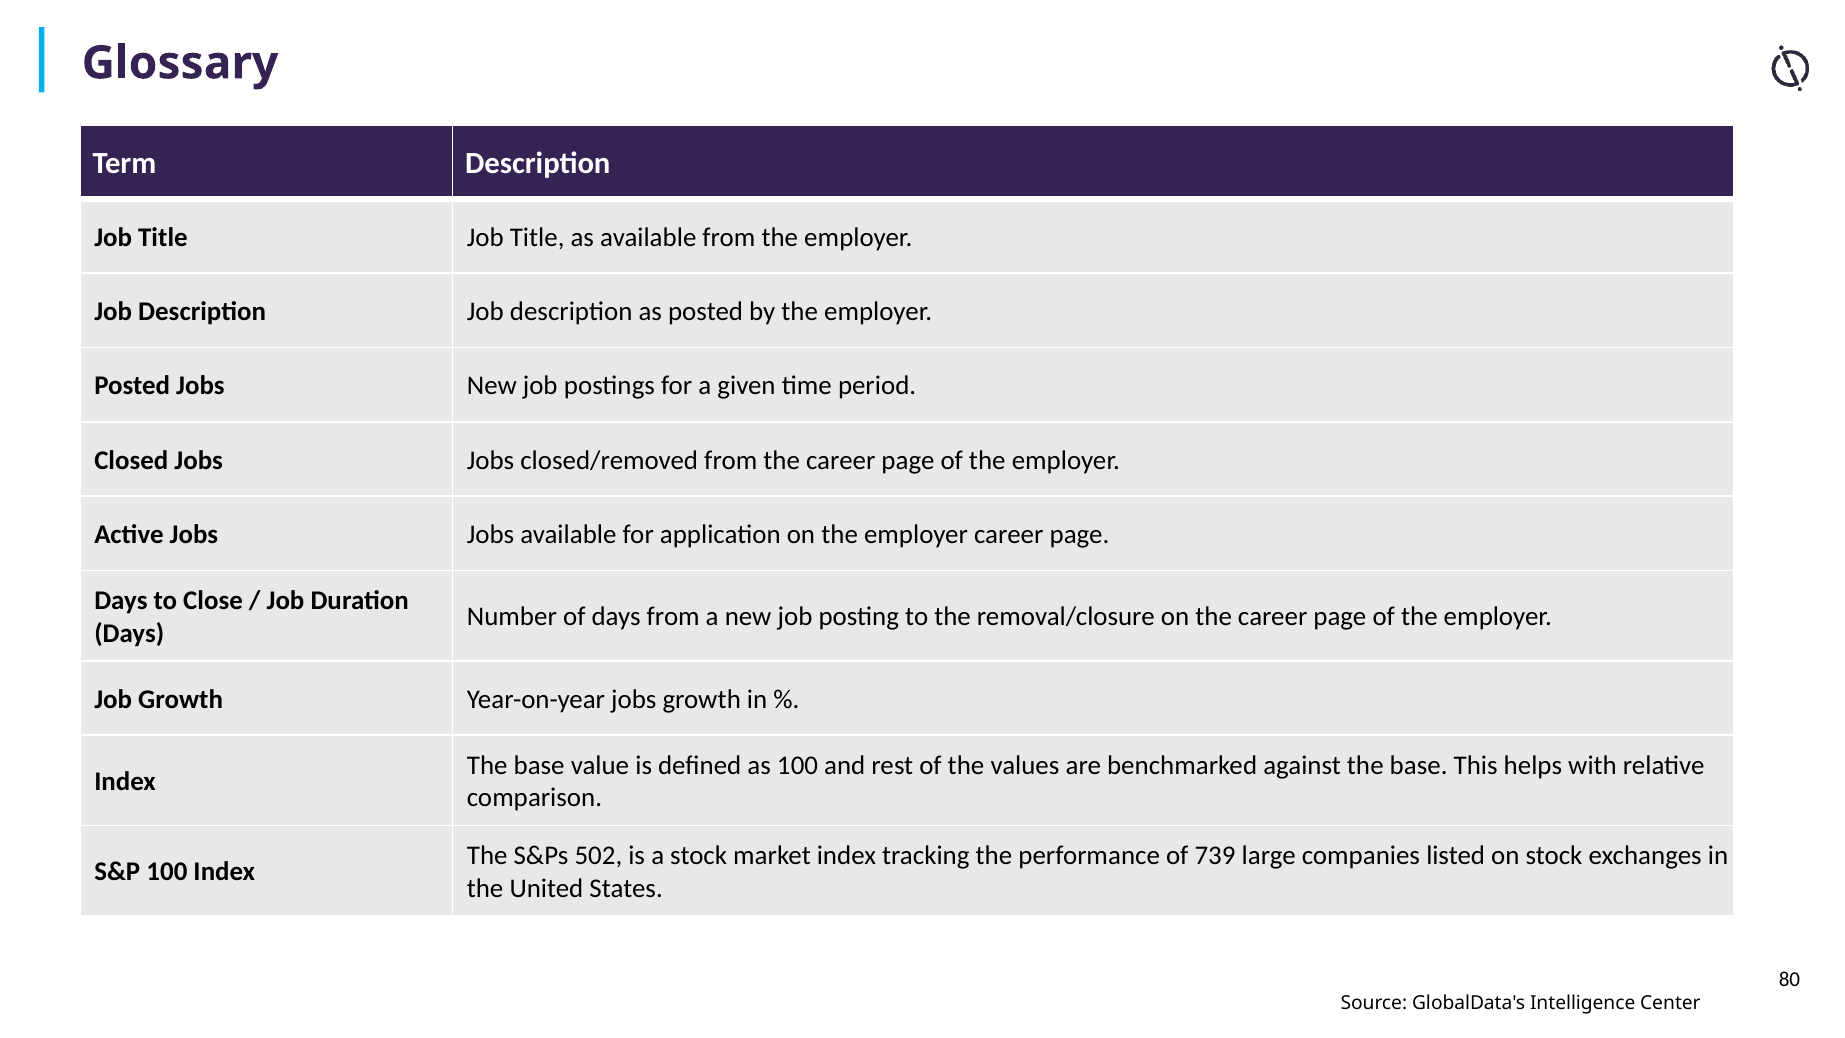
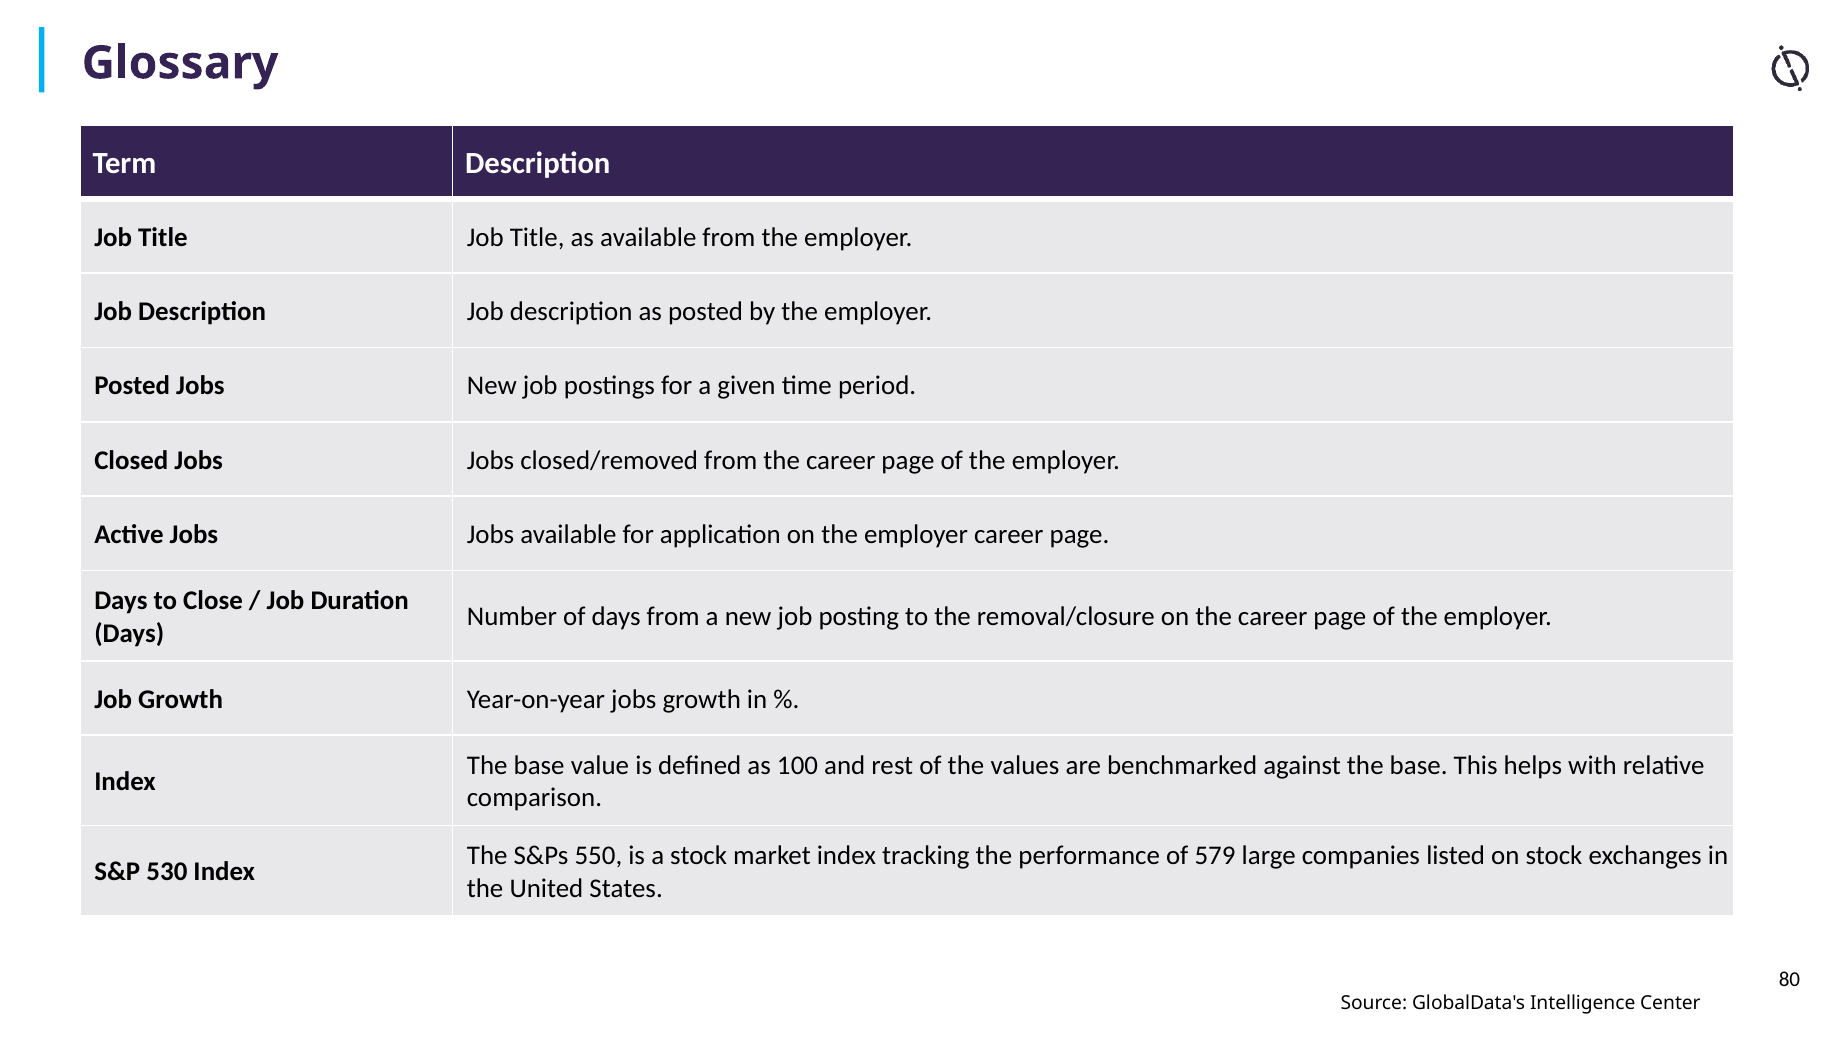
502: 502 -> 550
739: 739 -> 579
S&P 100: 100 -> 530
